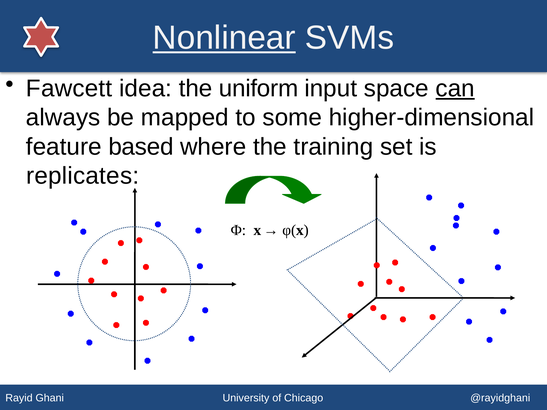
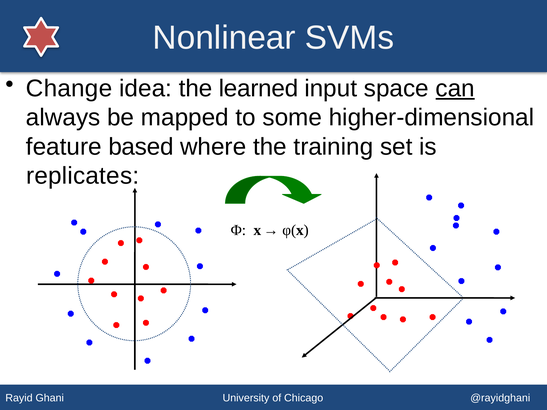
Nonlinear underline: present -> none
Fawcett: Fawcett -> Change
uniform: uniform -> learned
